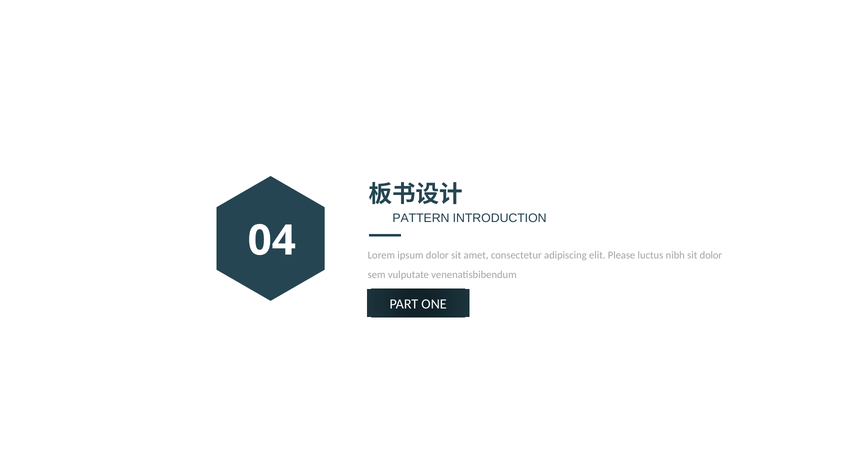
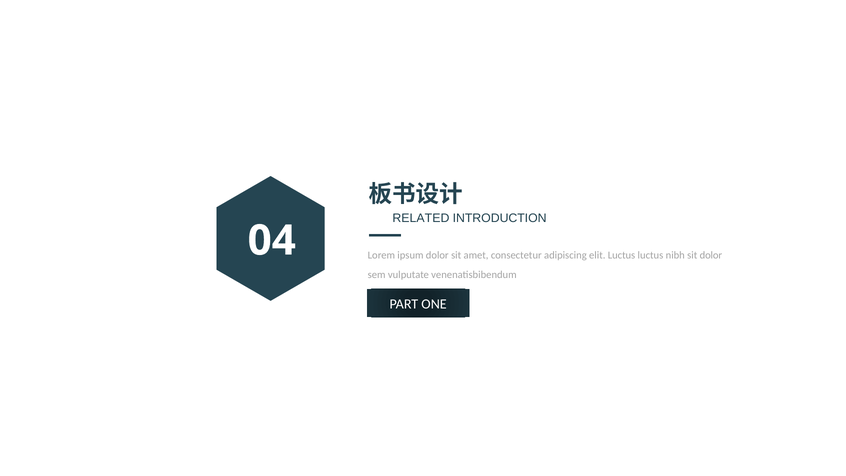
PATTERN: PATTERN -> RELATED
elit Please: Please -> Luctus
